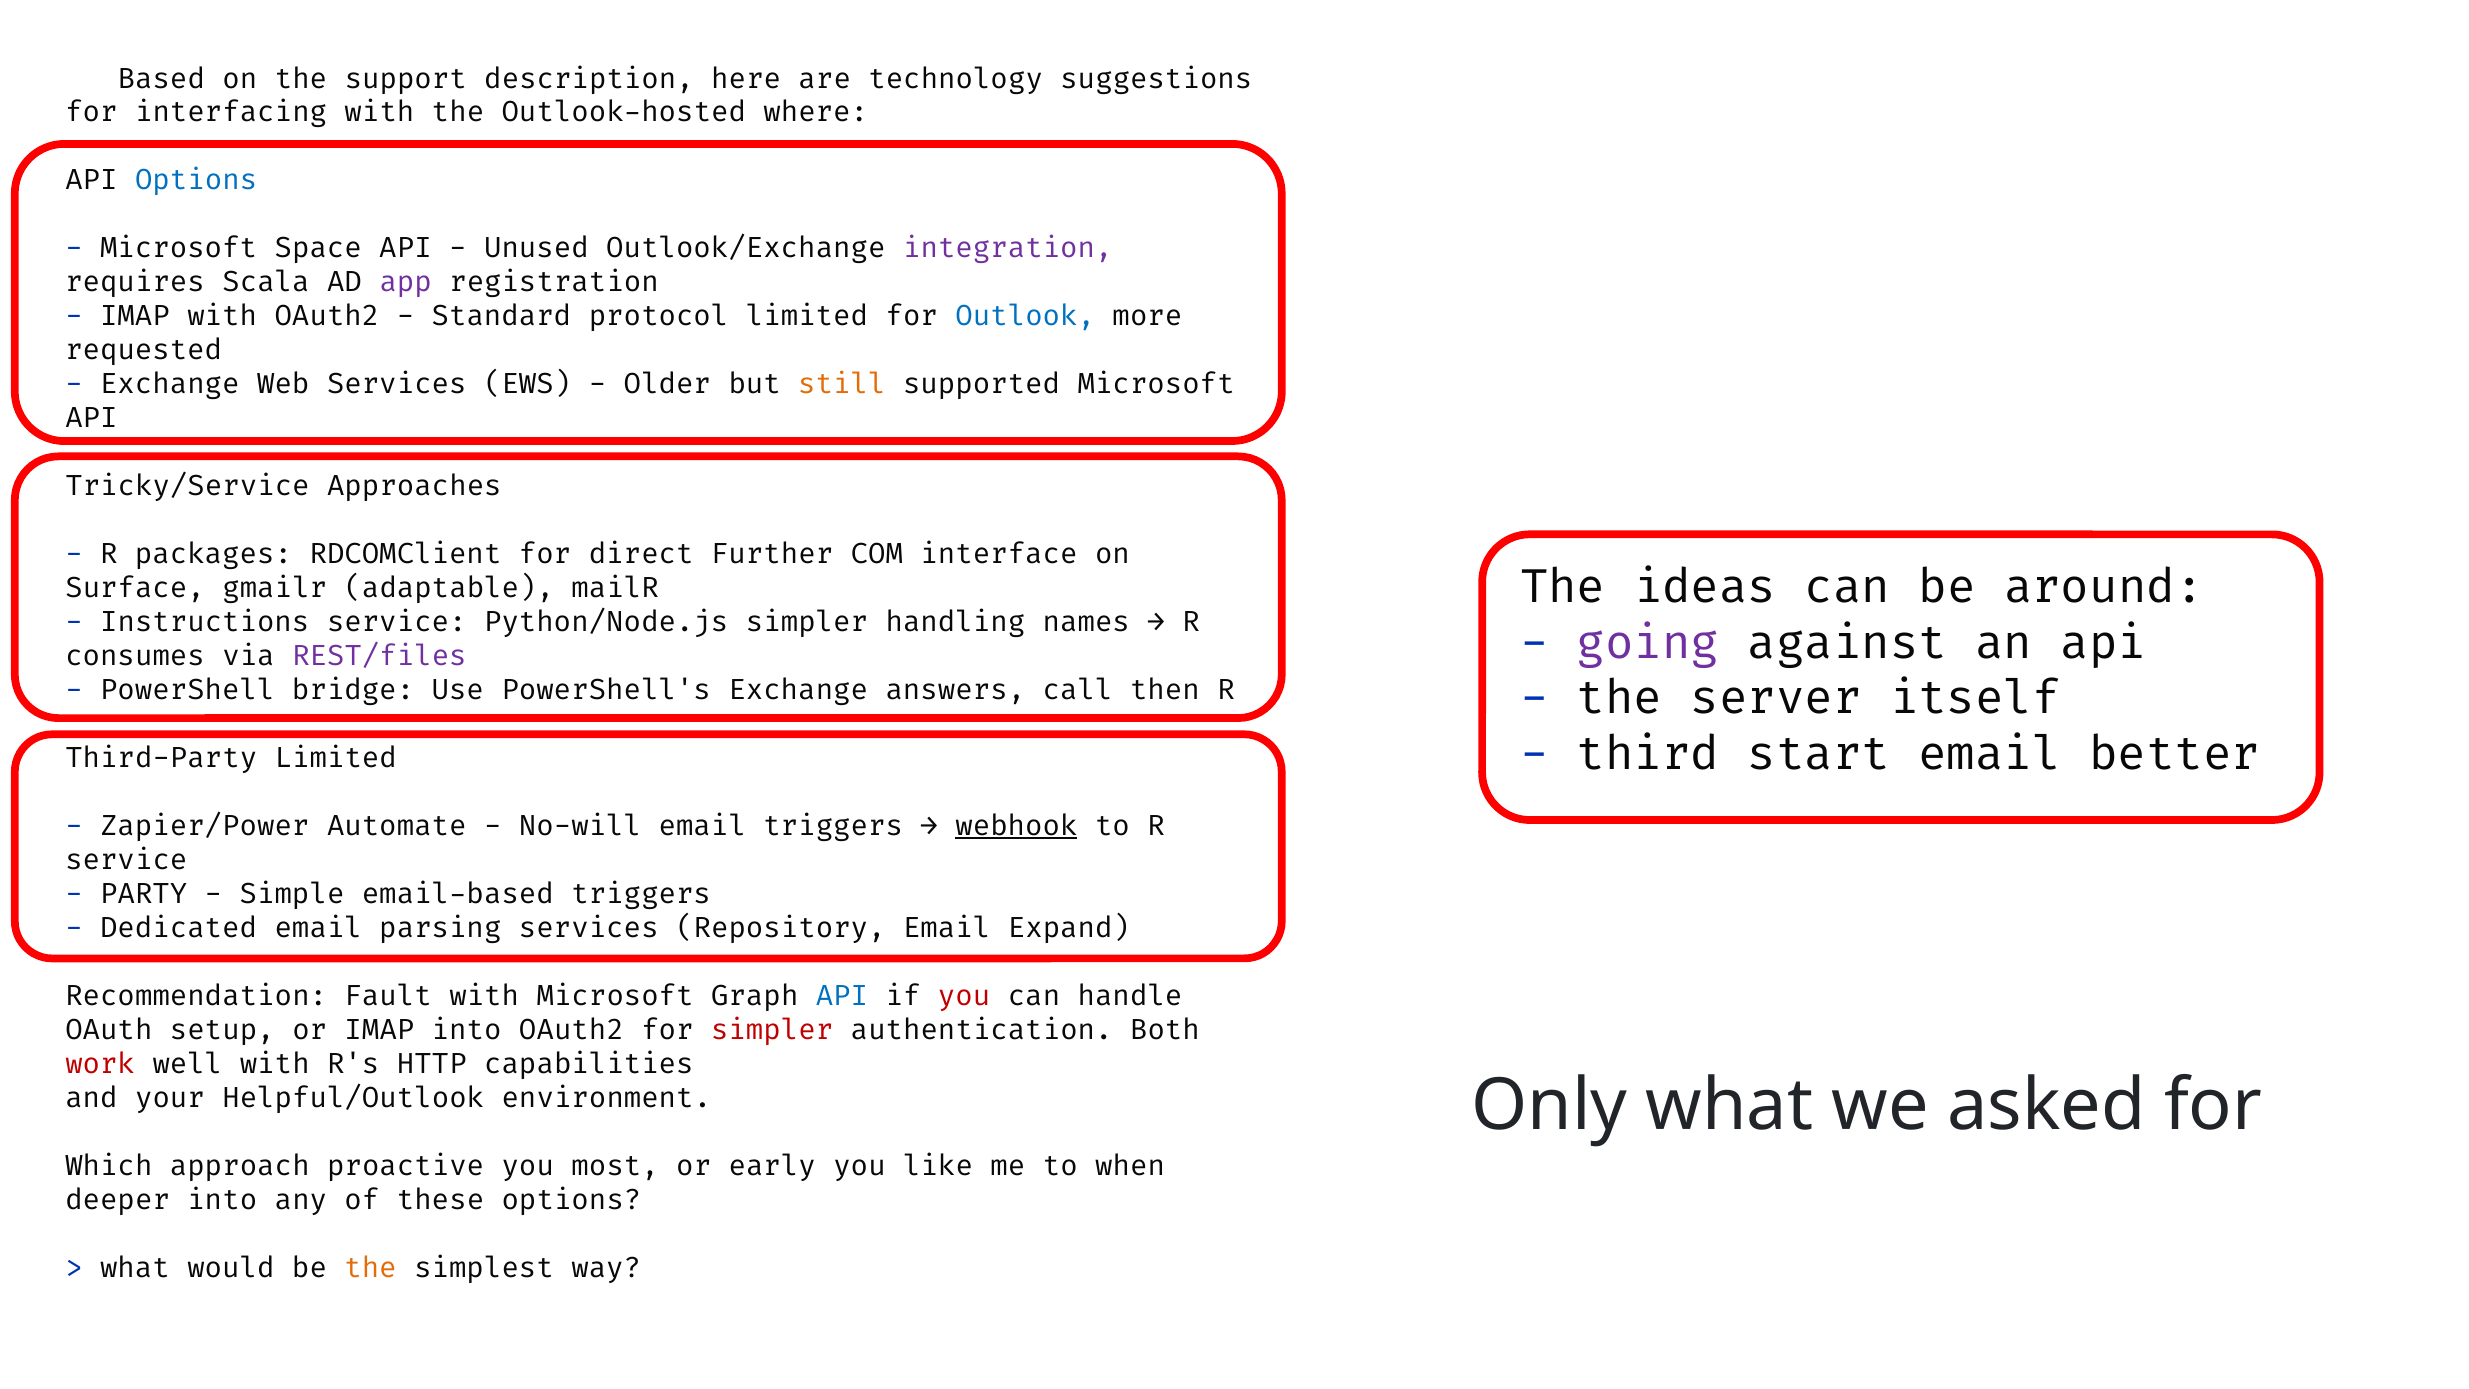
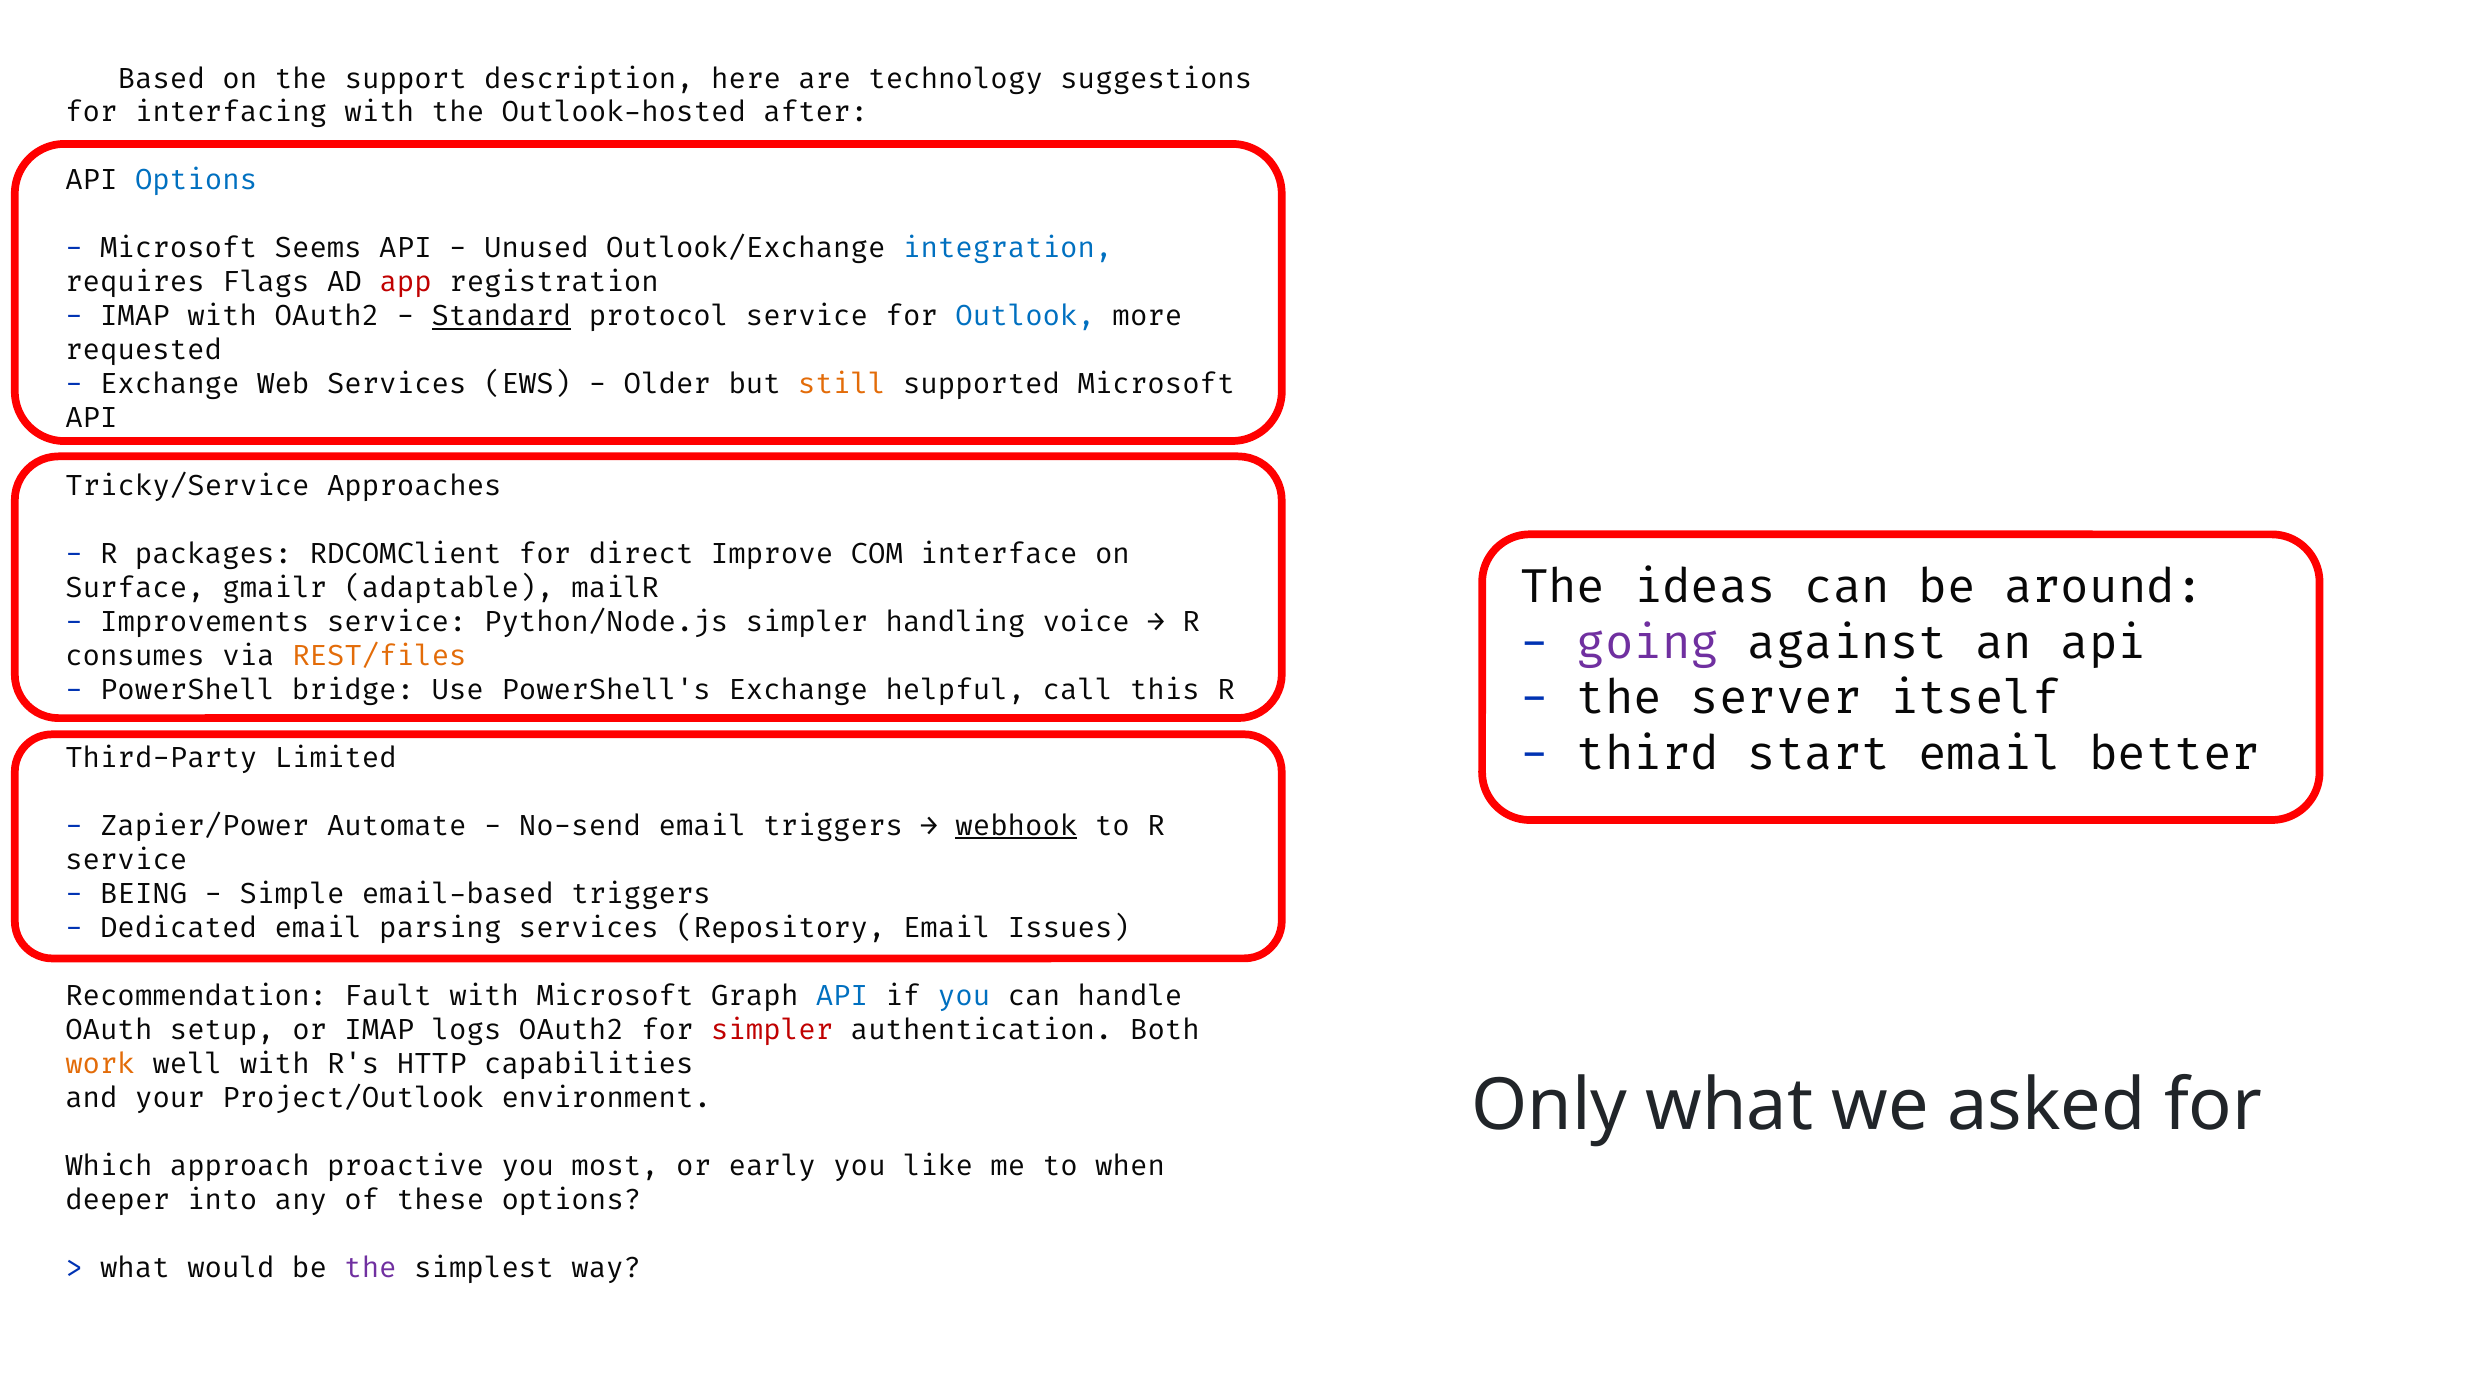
where: where -> after
Space: Space -> Seems
integration colour: purple -> blue
Scala: Scala -> Flags
app colour: purple -> red
Standard underline: none -> present
protocol limited: limited -> service
Further: Further -> Improve
Instructions: Instructions -> Improvements
names: names -> voice
REST/files colour: purple -> orange
answers: answers -> helpful
then: then -> this
No-will: No-will -> No-send
PARTY: PARTY -> BEING
Expand: Expand -> Issues
you at (964, 996) colour: red -> blue
IMAP into: into -> logs
work colour: red -> orange
Helpful/Outlook: Helpful/Outlook -> Project/Outlook
the at (371, 1268) colour: orange -> purple
